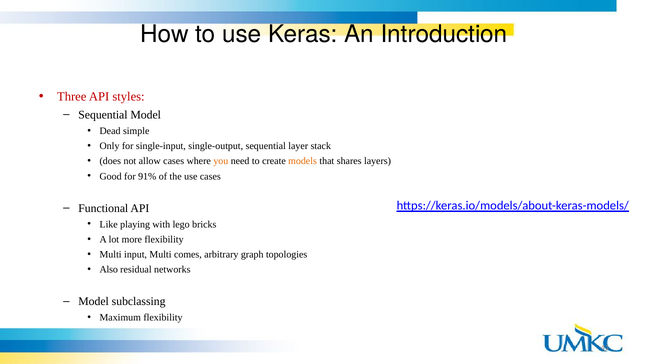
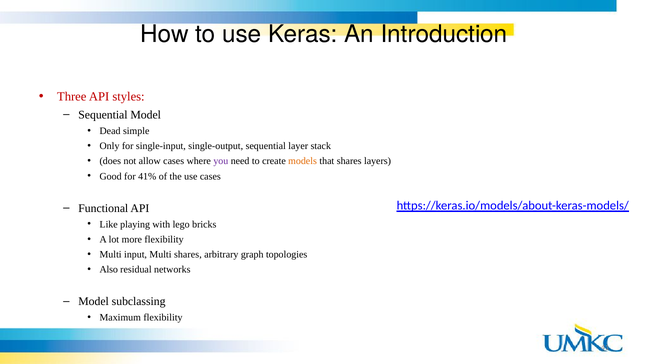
you colour: orange -> purple
91%: 91% -> 41%
Multi comes: comes -> shares
